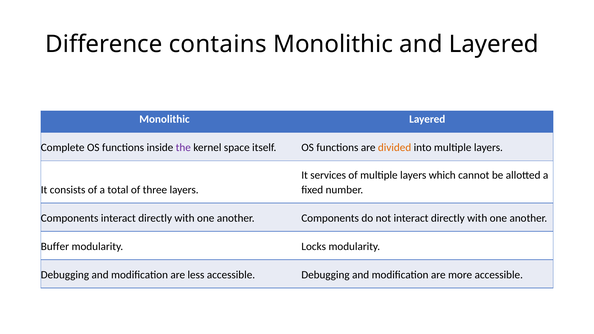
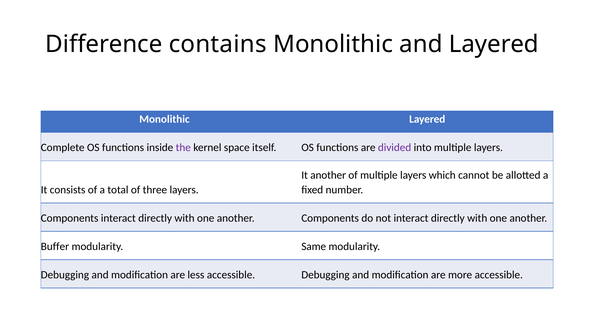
divided colour: orange -> purple
It services: services -> another
Locks: Locks -> Same
